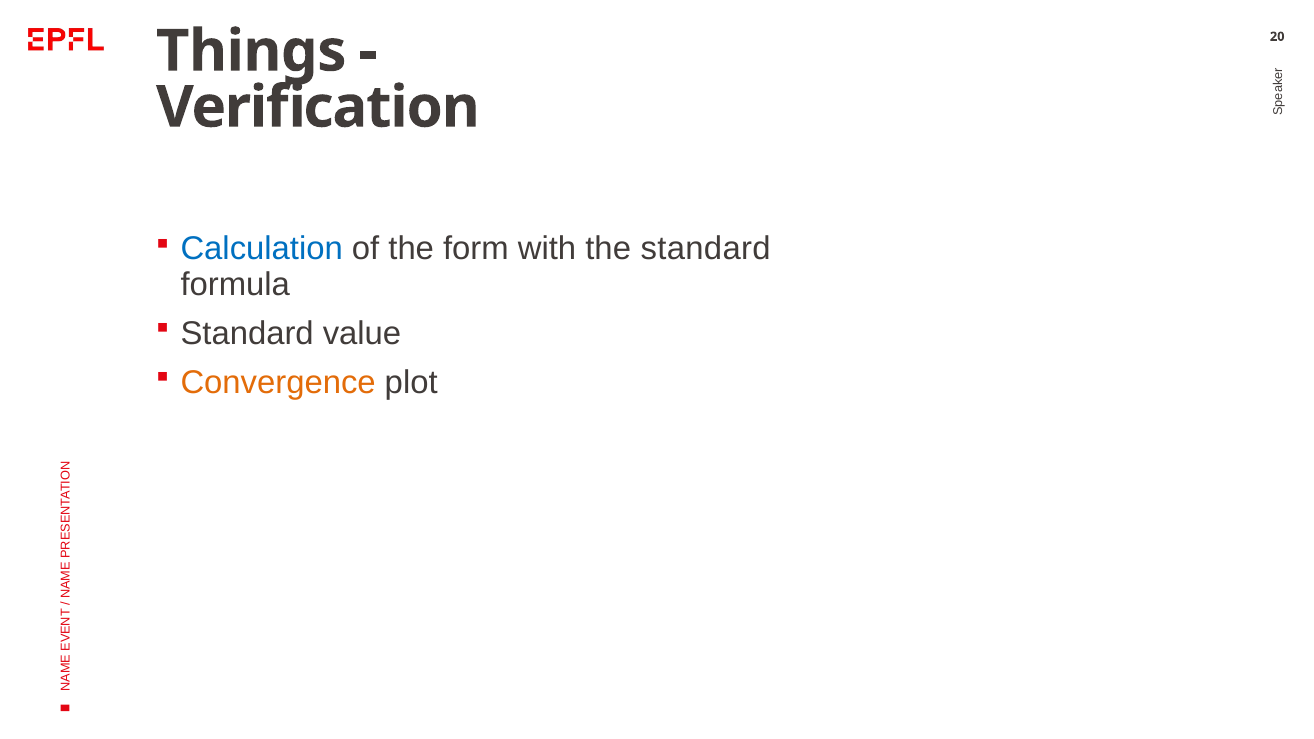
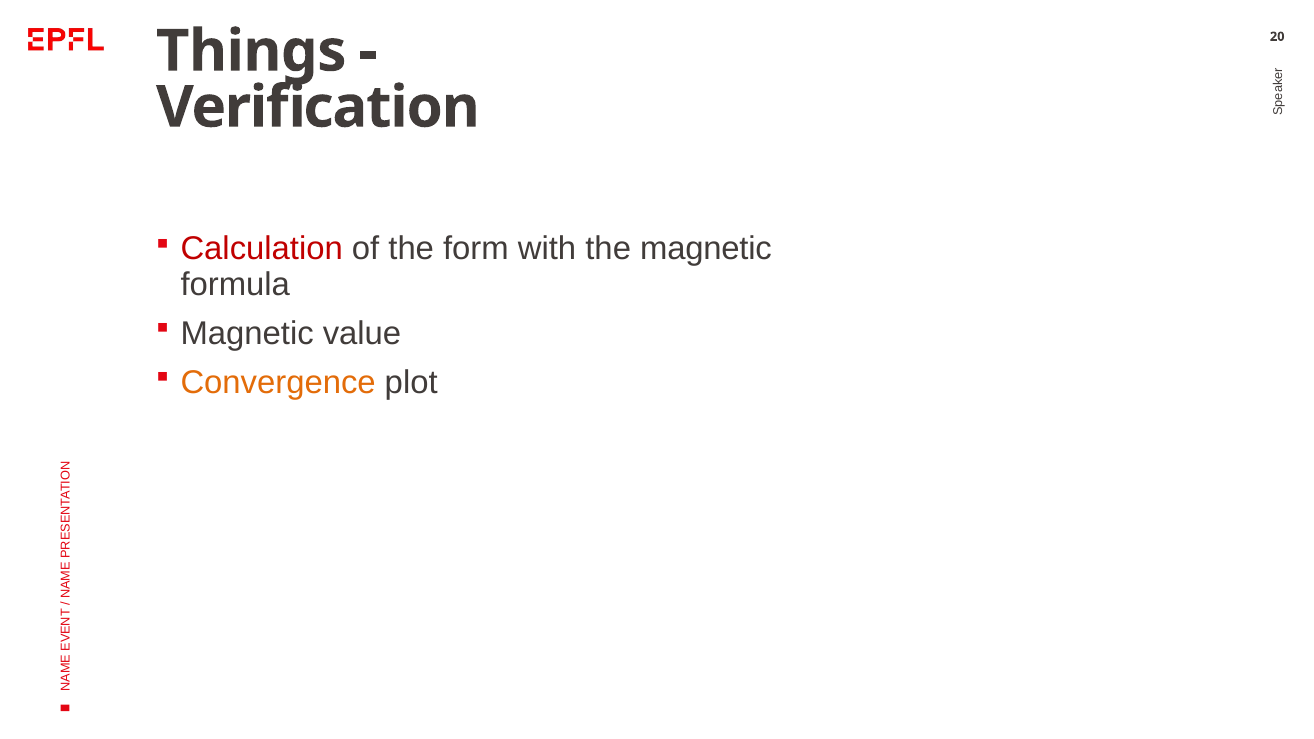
Calculation colour: blue -> red
the standard: standard -> magnetic
Standard at (247, 334): Standard -> Magnetic
